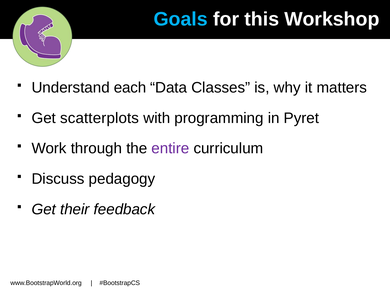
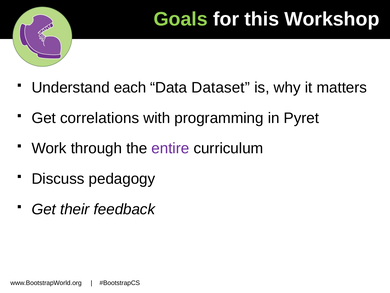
Goals colour: light blue -> light green
Classes: Classes -> Dataset
scatterplots: scatterplots -> correlations
